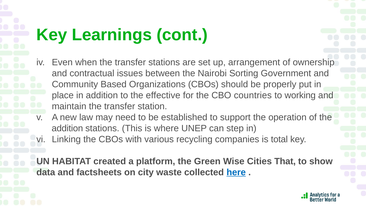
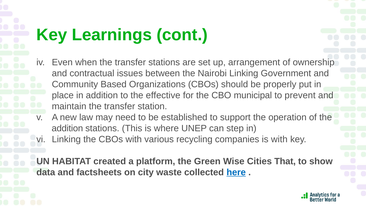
Nairobi Sorting: Sorting -> Linking
countries: countries -> municipal
working: working -> prevent
is total: total -> with
